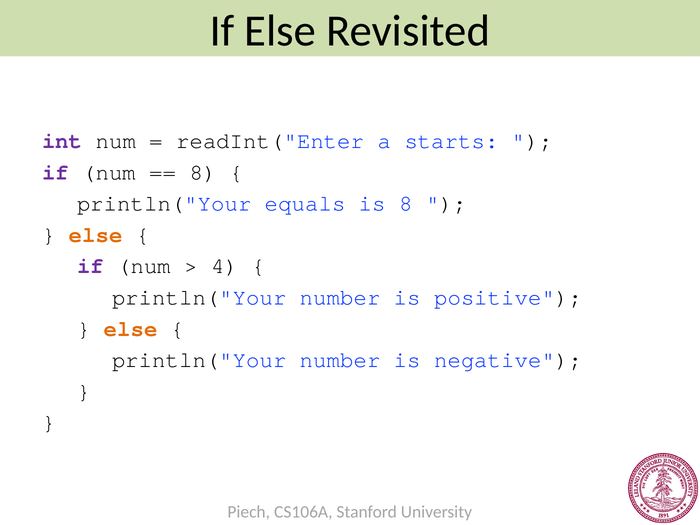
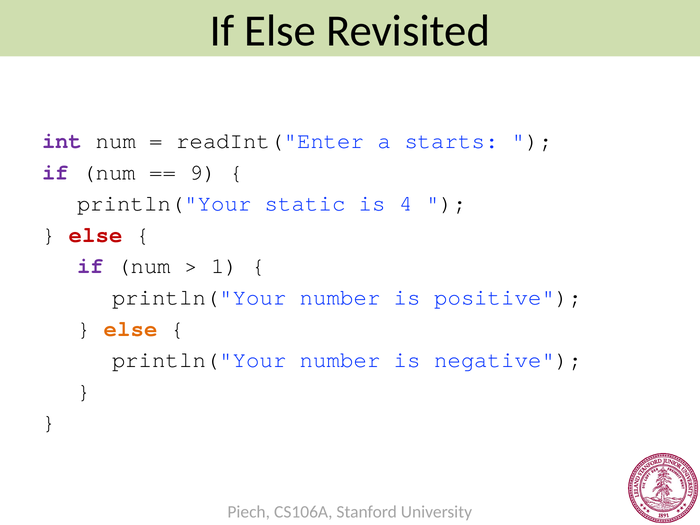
8 at (203, 172): 8 -> 9
equals: equals -> static
is 8: 8 -> 4
else at (96, 235) colour: orange -> red
4: 4 -> 1
